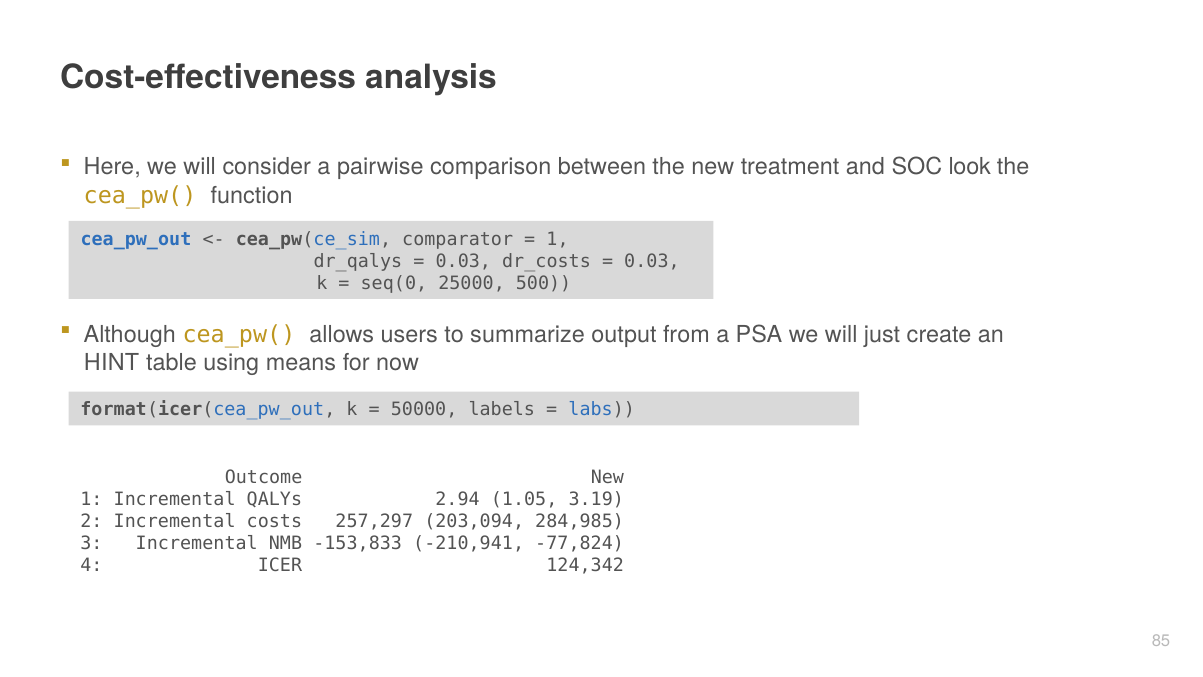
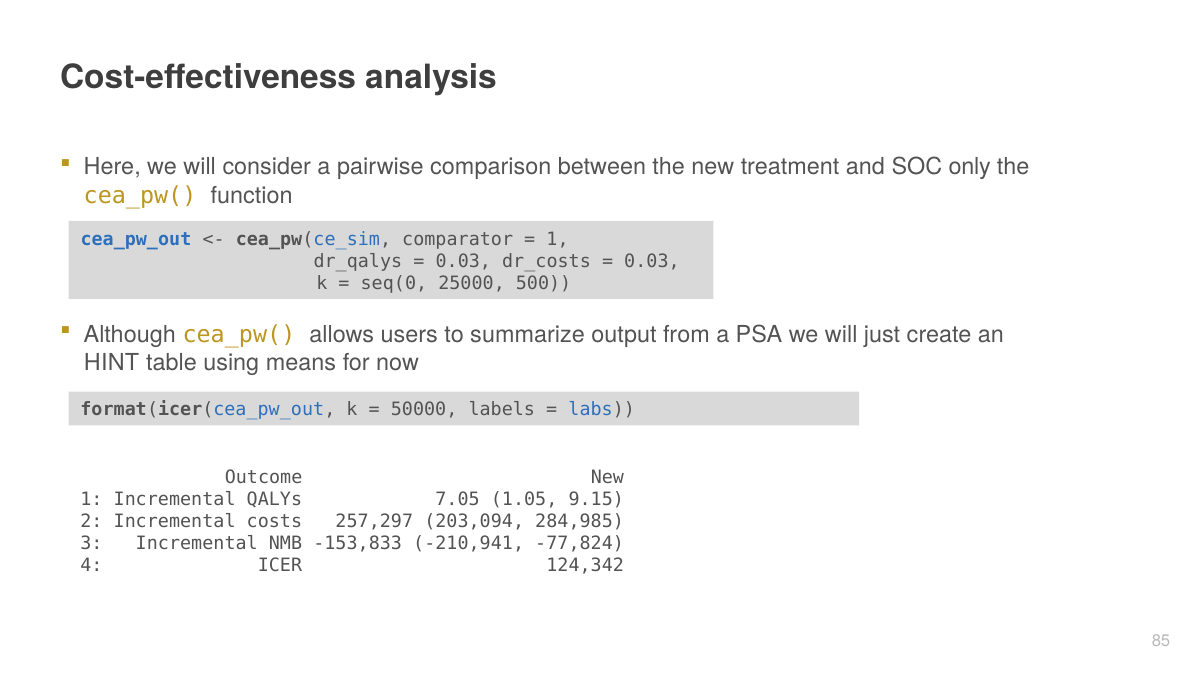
look: look -> only
2.94: 2.94 -> 7.05
3.19: 3.19 -> 9.15
